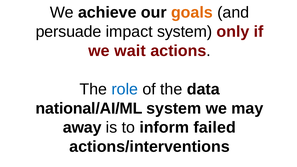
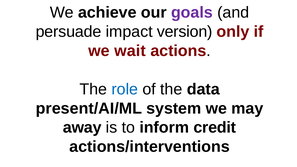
goals colour: orange -> purple
impact system: system -> version
national/AI/ML: national/AI/ML -> present/AI/ML
failed: failed -> credit
